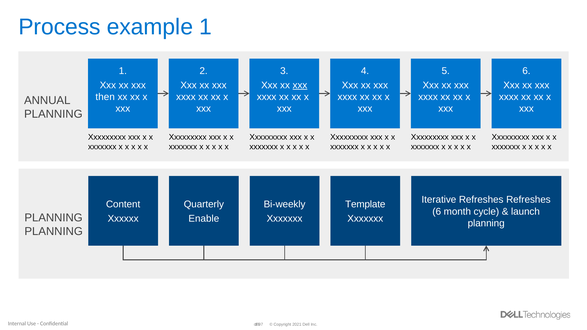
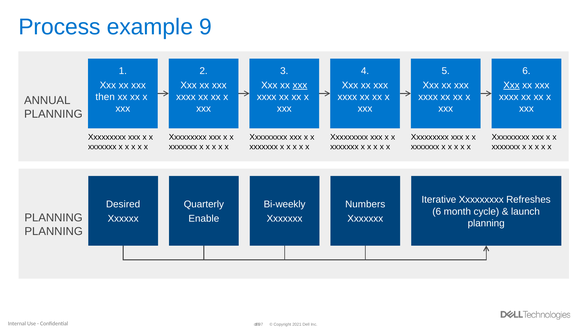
example 1: 1 -> 9
Xxx at (511, 85) underline: none -> present
Iterative Refreshes: Refreshes -> Xxxxxxxxx
Content: Content -> Desired
Template: Template -> Numbers
